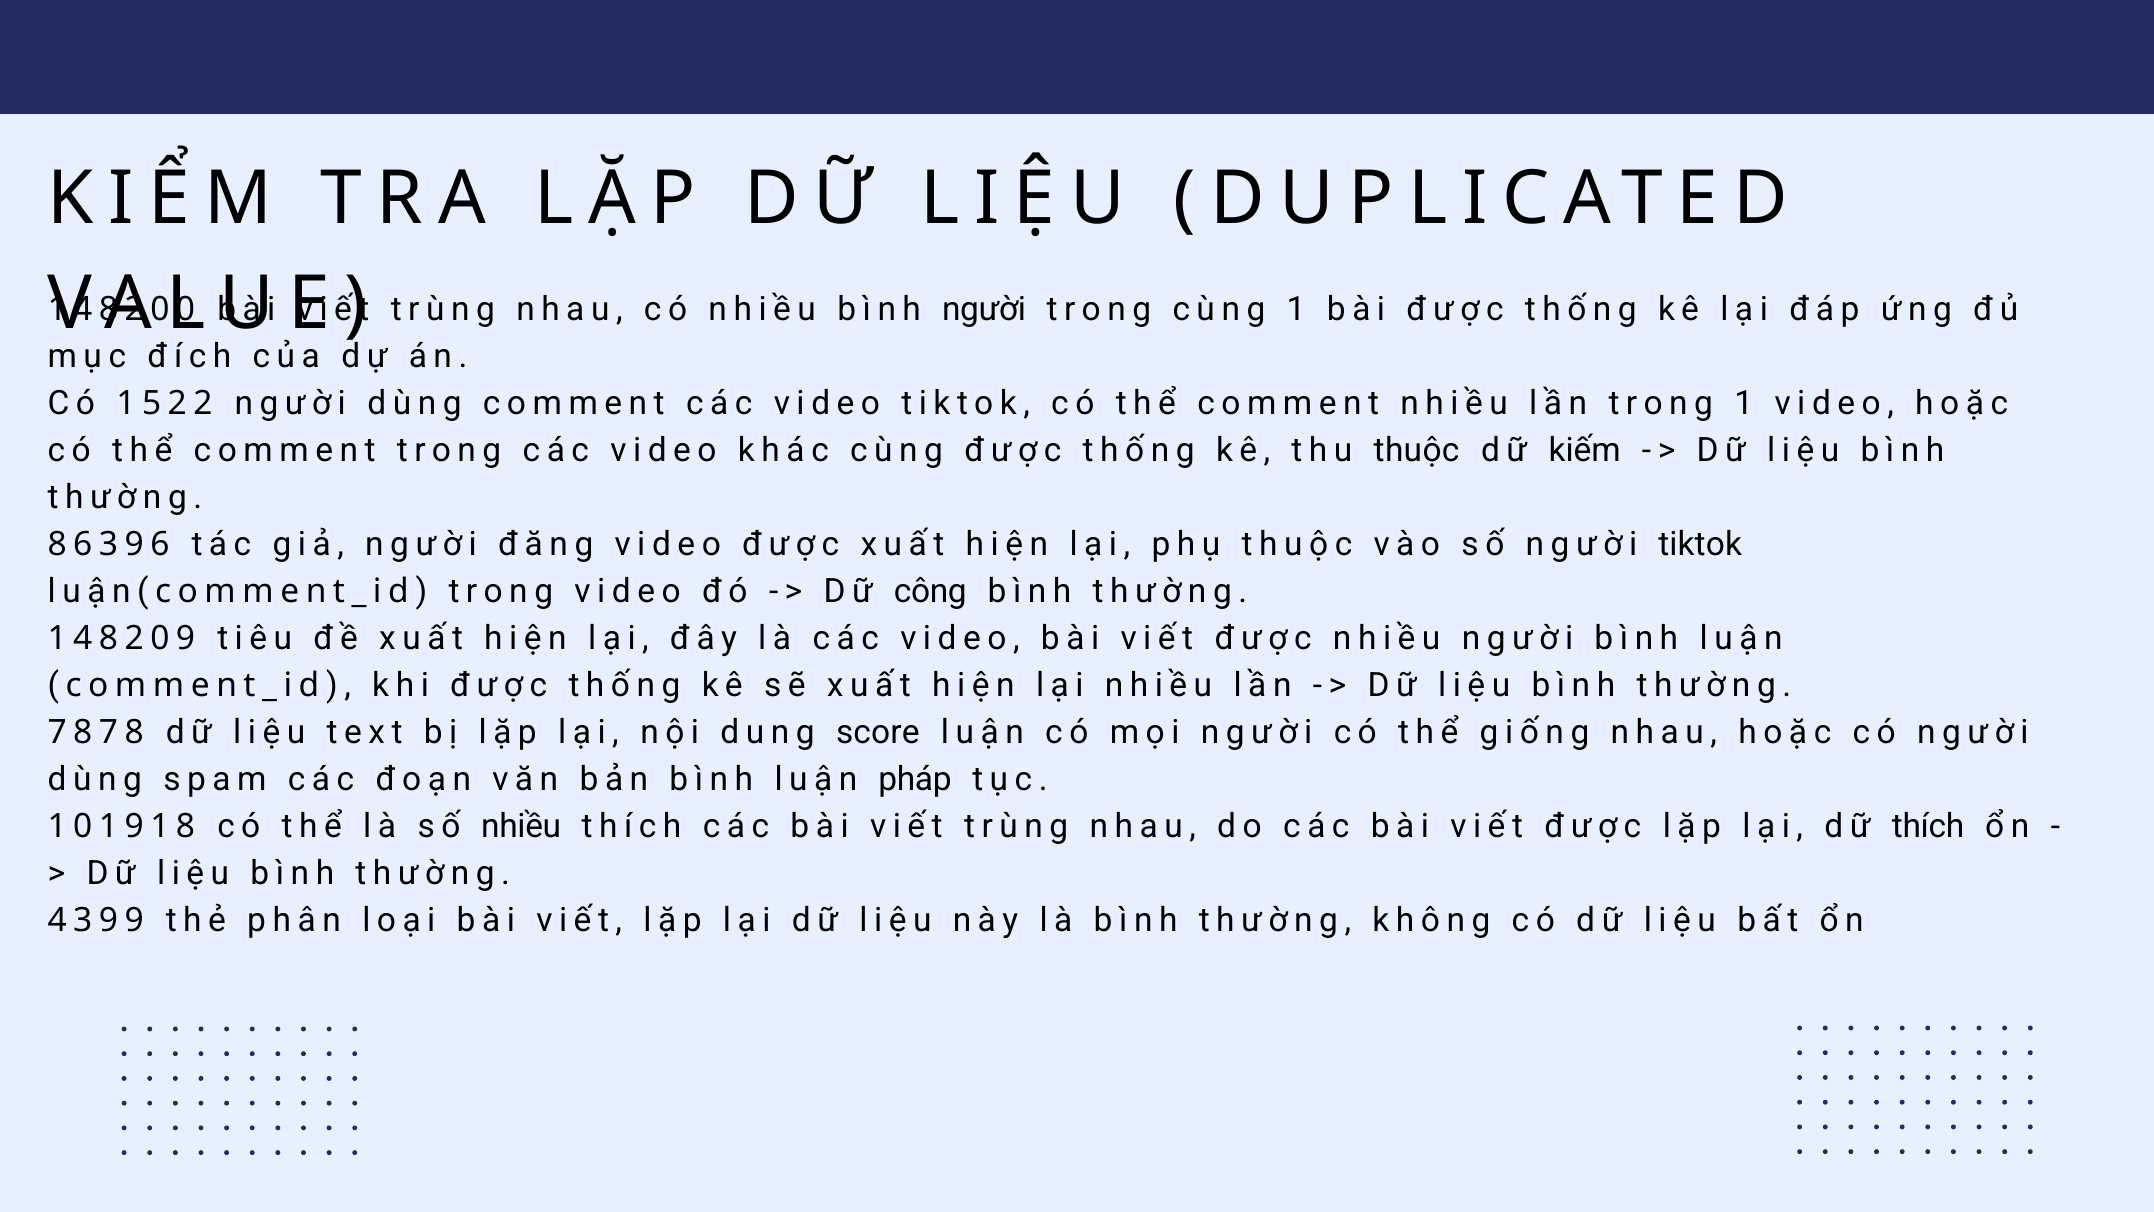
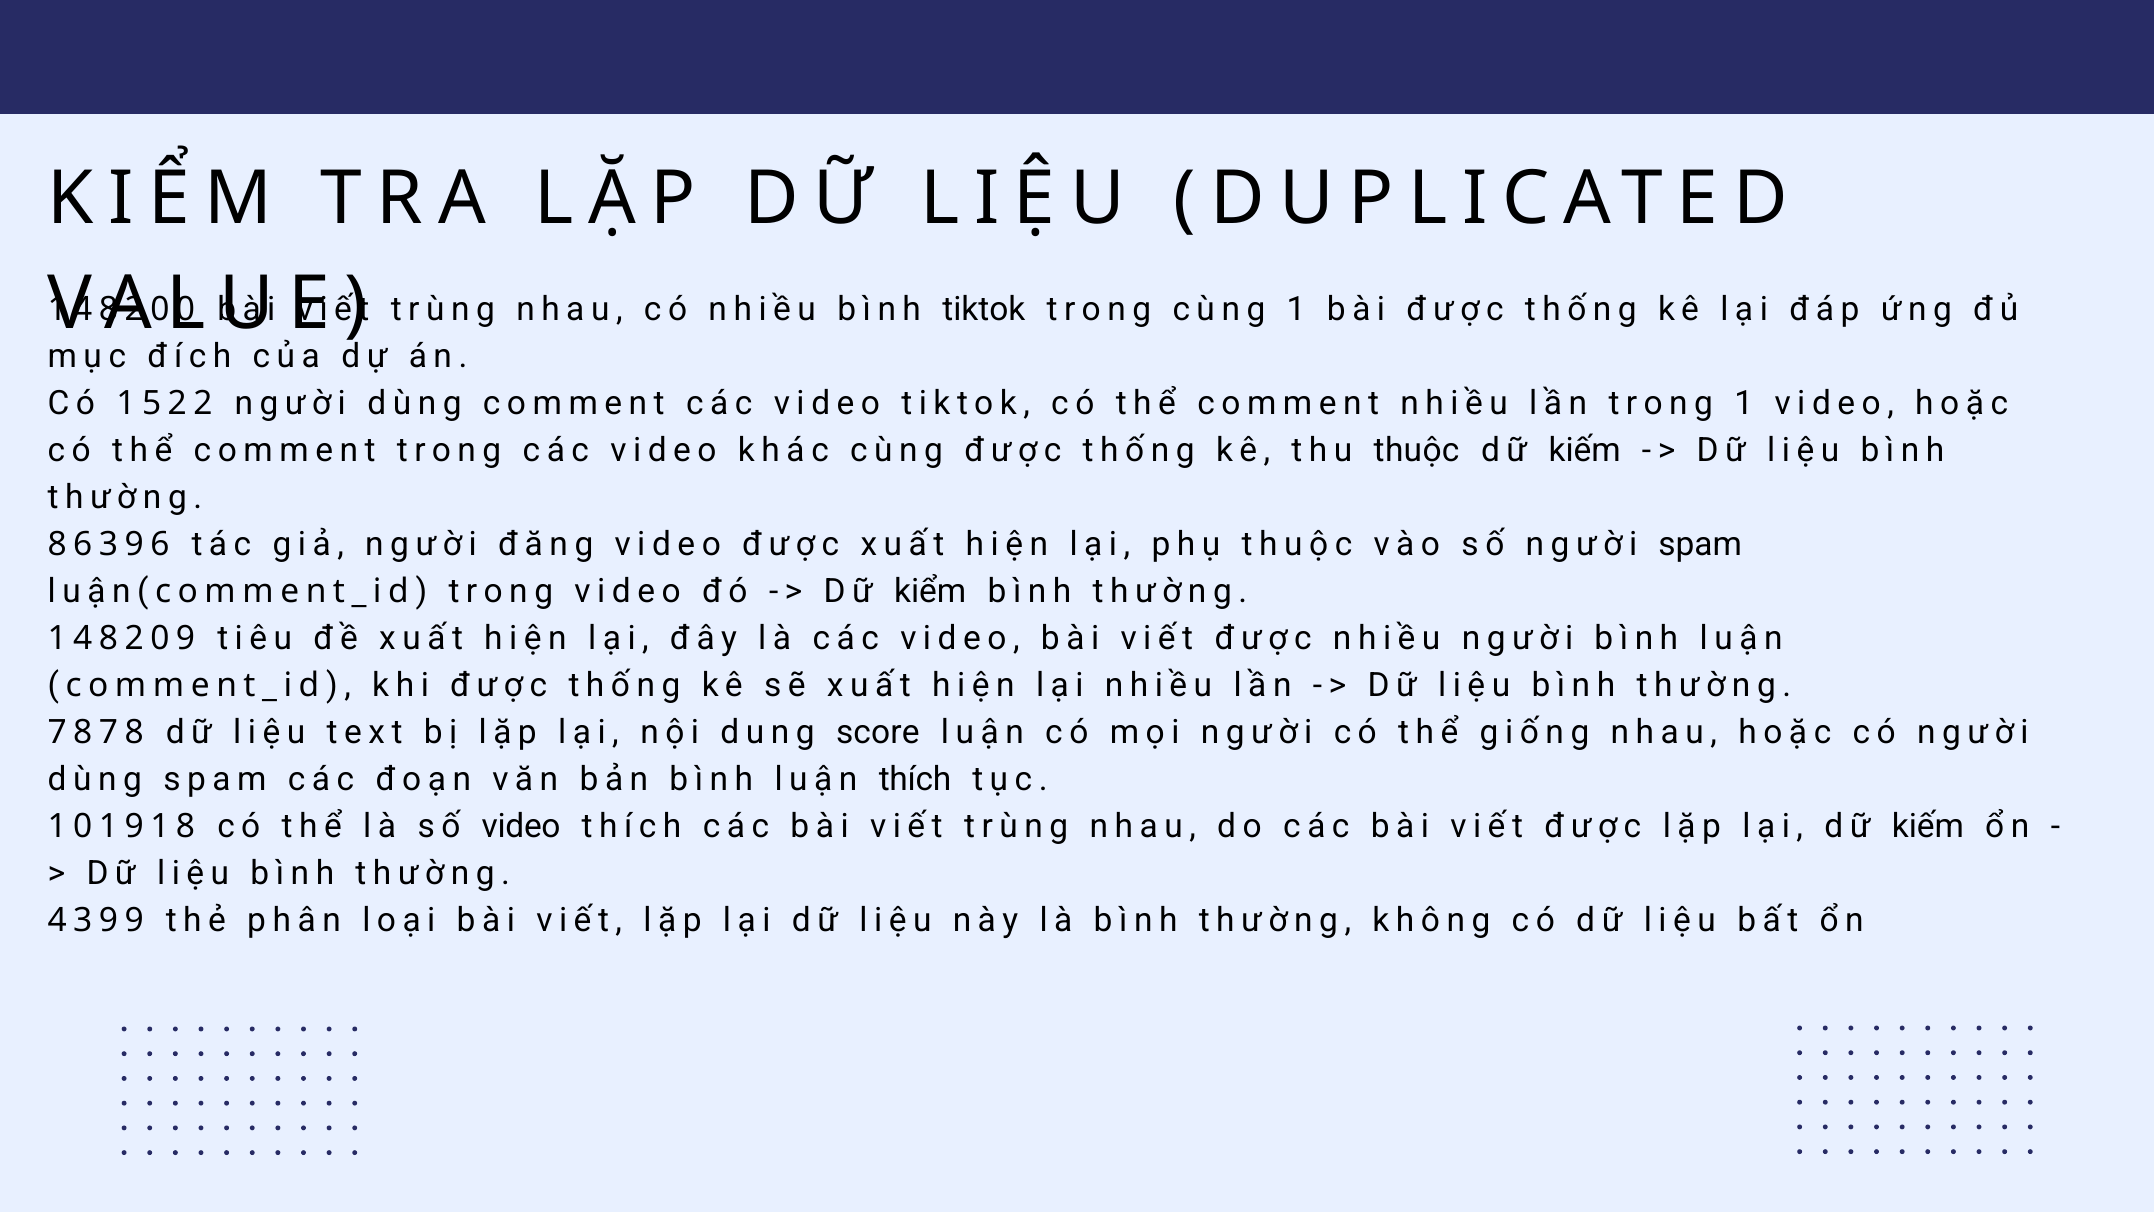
bình người: người -> tiktok
người tiktok: tiktok -> spam
Dữ công: công -> kiểm
luận pháp: pháp -> thích
số nhiều: nhiều -> video
lại dữ thích: thích -> kiếm
